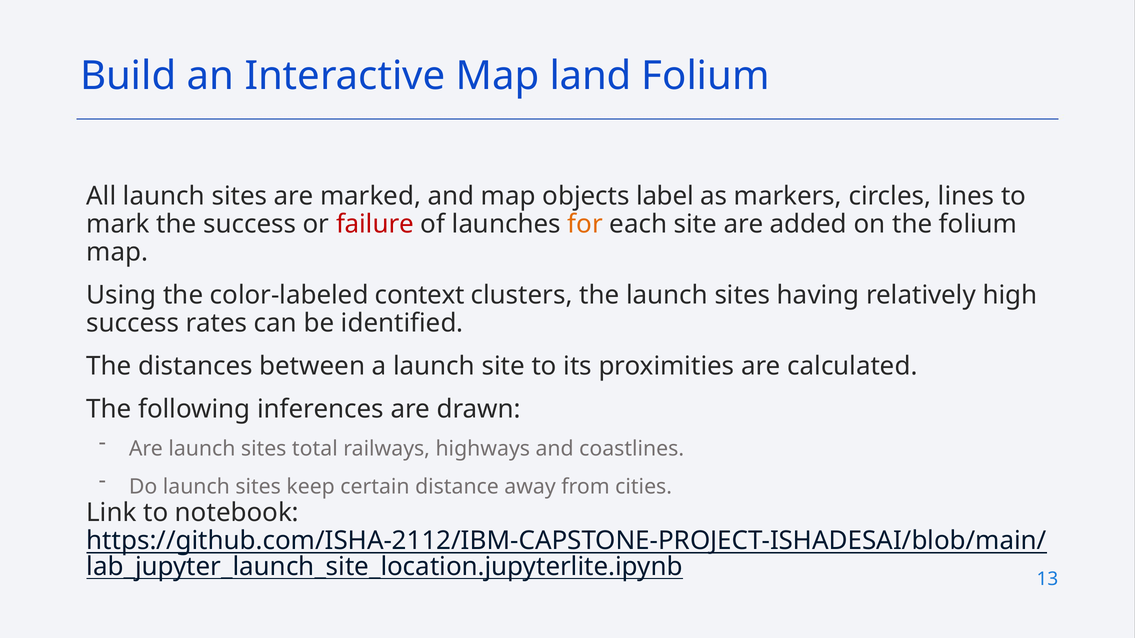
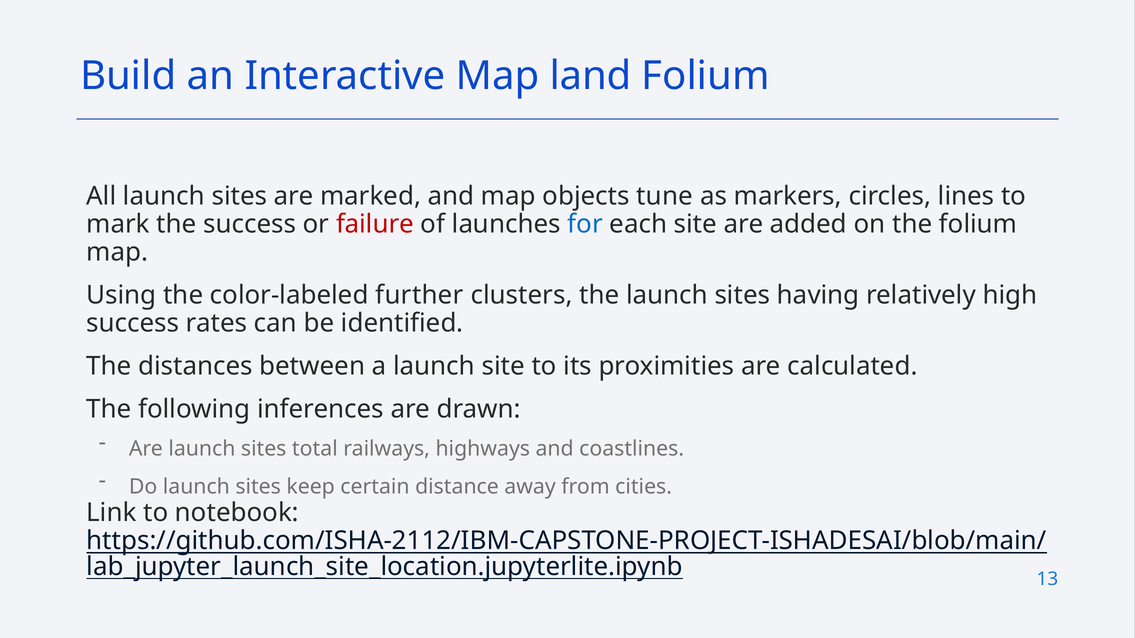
label: label -> tune
for colour: orange -> blue
context: context -> further
